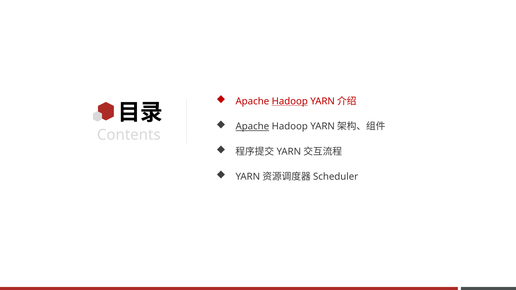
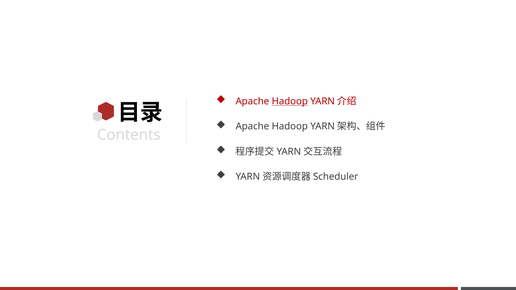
Apache at (252, 127) underline: present -> none
